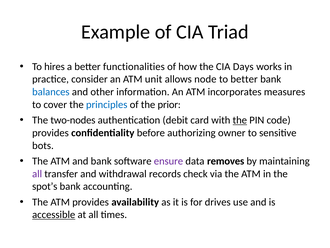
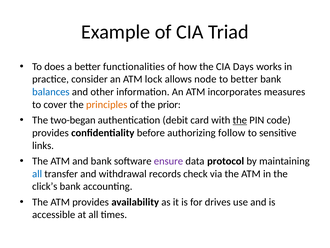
hires: hires -> does
unit: unit -> lock
principles colour: blue -> orange
two-nodes: two-nodes -> two-began
owner: owner -> follow
bots: bots -> links
removes: removes -> protocol
all at (37, 173) colour: purple -> blue
spot’s: spot’s -> click’s
accessible underline: present -> none
